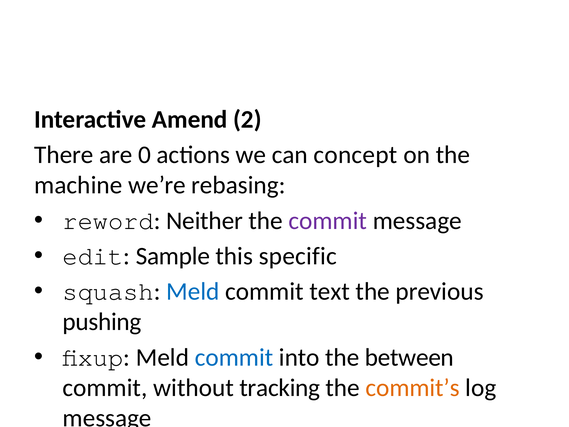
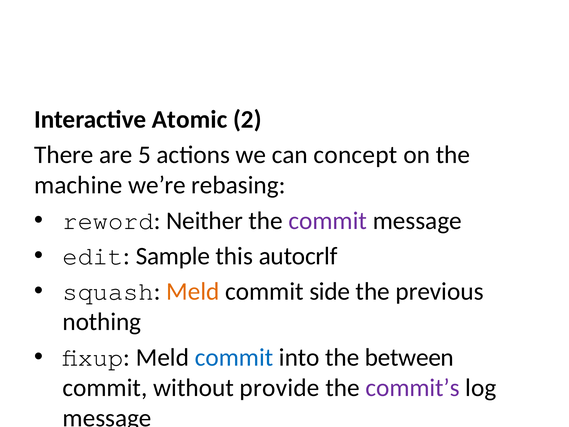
Amend: Amend -> Atomic
0: 0 -> 5
specific: specific -> autocrlf
Meld at (193, 291) colour: blue -> orange
text: text -> side
pushing: pushing -> nothing
tracking: tracking -> provide
commit’s colour: orange -> purple
